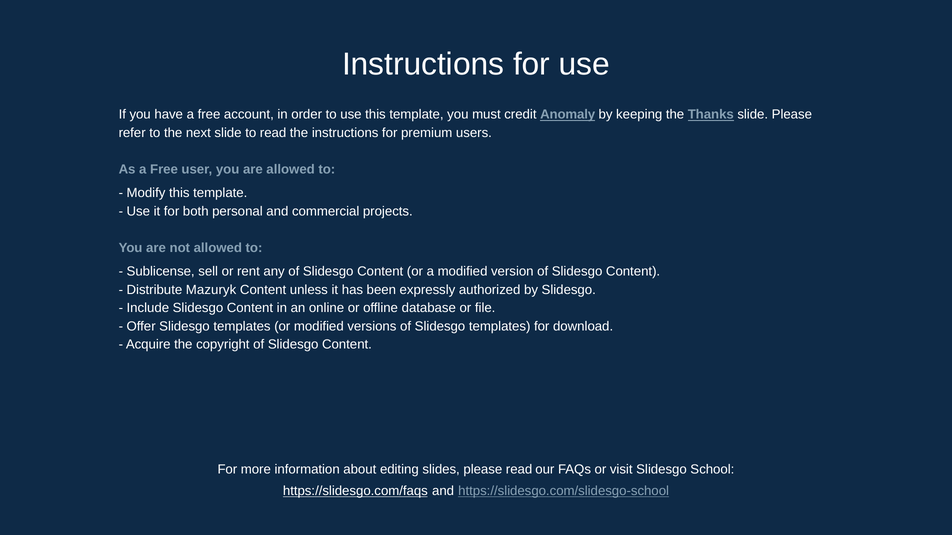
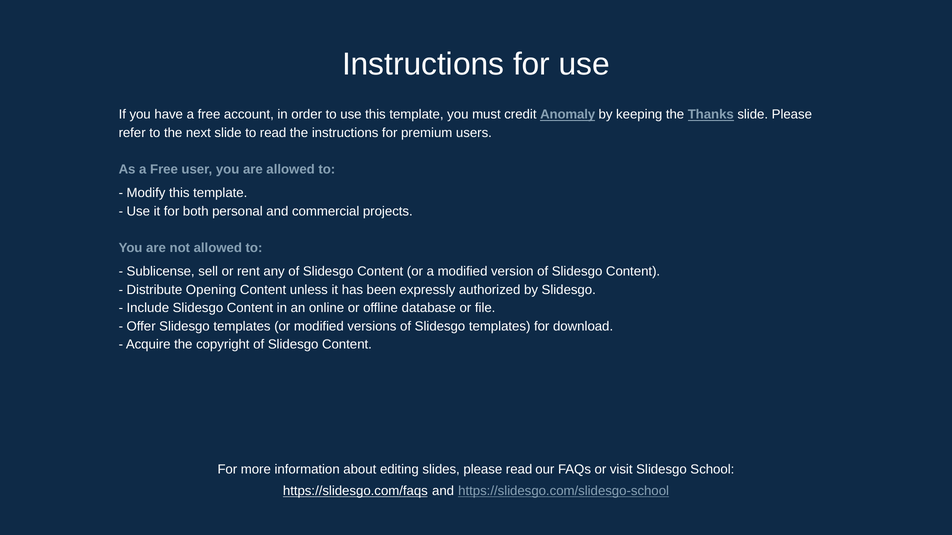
Mazuryk: Mazuryk -> Opening
